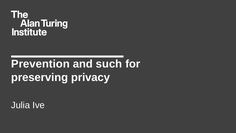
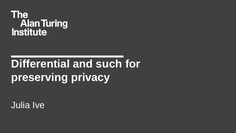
Prevention: Prevention -> Differential
